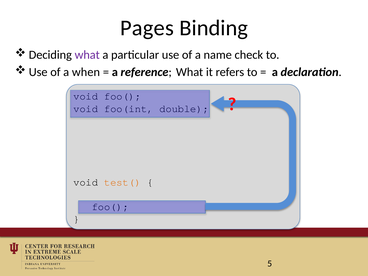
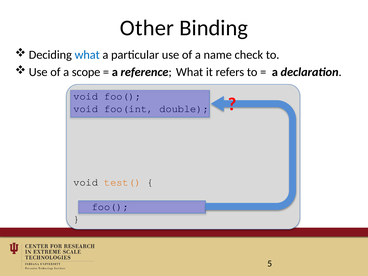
Pages: Pages -> Other
what at (87, 55) colour: purple -> blue
when: when -> scope
